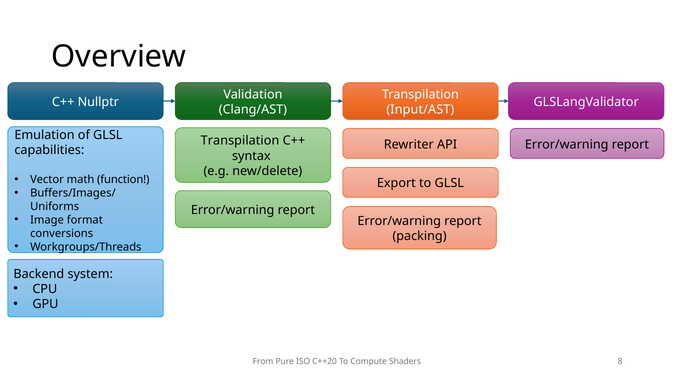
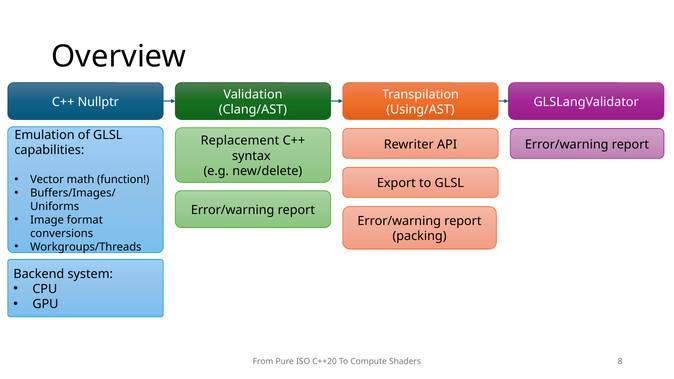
Input/AST: Input/AST -> Using/AST
Transpilation at (240, 141): Transpilation -> Replacement
